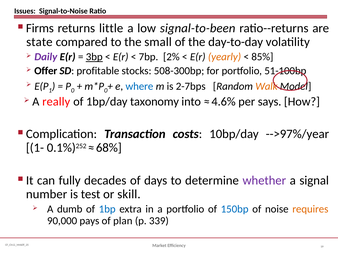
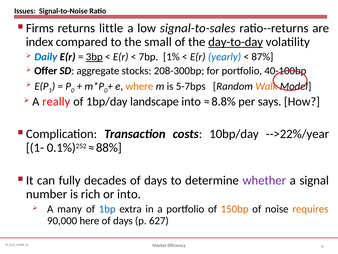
signal-to-been: signal-to-been -> signal-to-sales
state: state -> index
day-to-day underline: none -> present
Daily colour: purple -> blue
2%: 2% -> 1%
yearly colour: orange -> blue
85%: 85% -> 87%
profitable: profitable -> aggregate
508-300bp: 508-300bp -> 208-300bp
51-100bp: 51-100bp -> 40-100bp
where colour: blue -> orange
2-7bps: 2-7bps -> 5-7bps
taxonomy: taxonomy -> landscape
4.6%: 4.6% -> 8.8%
-->97%/year: -->97%/year -> -->22%/year
68%: 68% -> 88%
test: test -> rich
or skill: skill -> into
dumb: dumb -> many
150bp colour: blue -> orange
pays: pays -> here
plan at (123, 220): plan -> days
339: 339 -> 627
